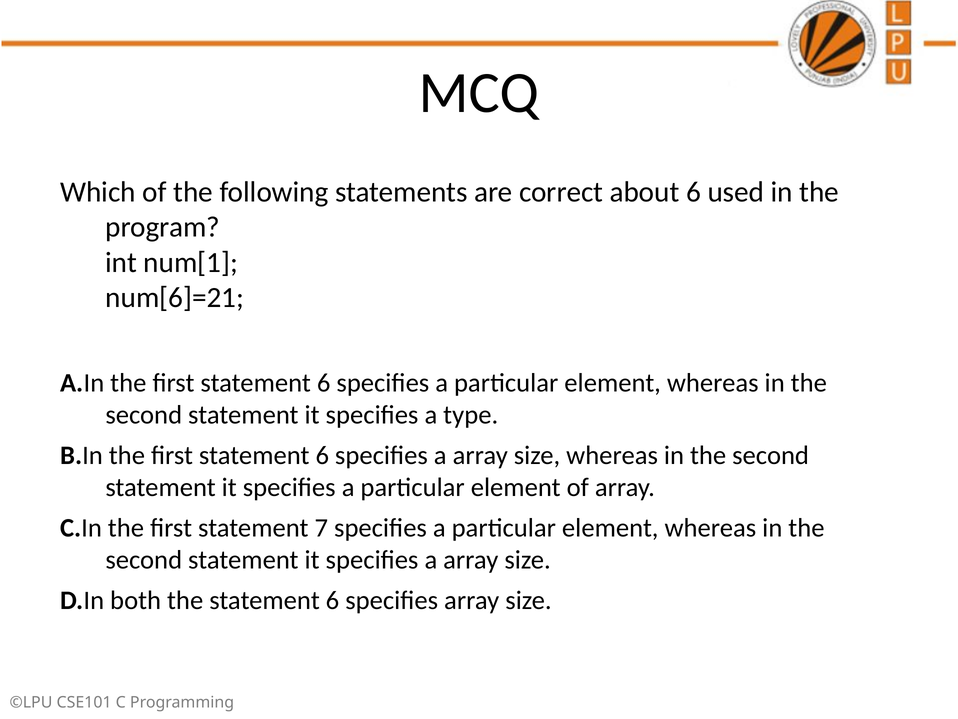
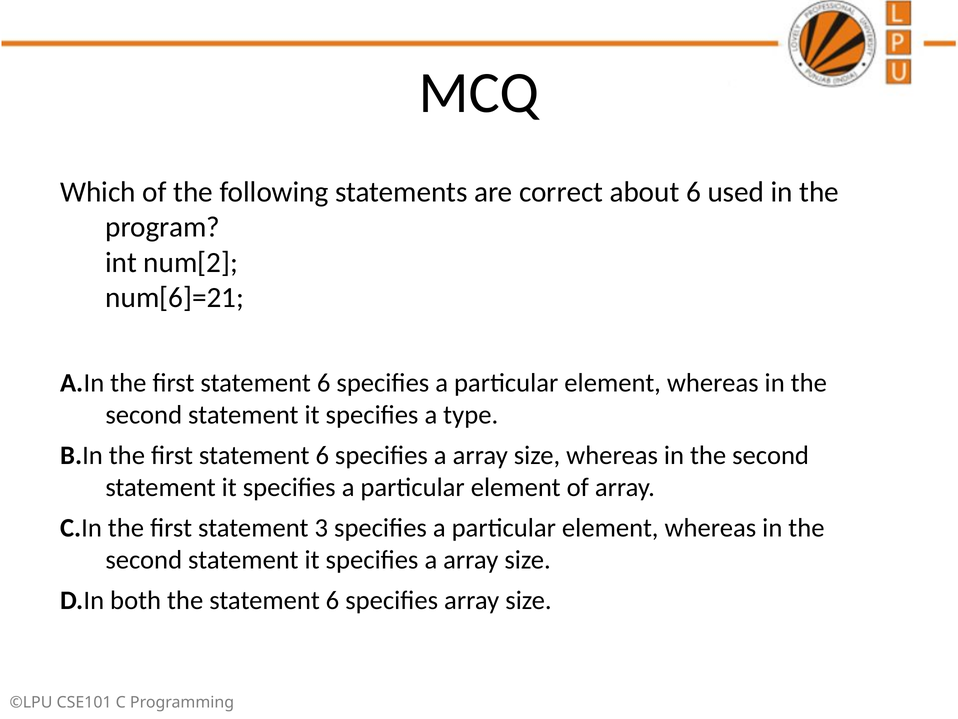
num[1: num[1 -> num[2
7: 7 -> 3
